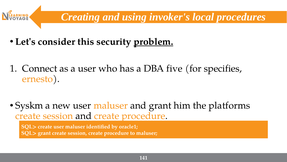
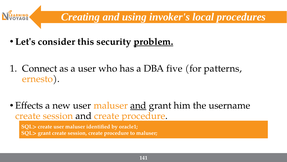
specifies: specifies -> patterns
Syskm: Syskm -> Effects
and at (138, 105) underline: none -> present
platforms: platforms -> username
